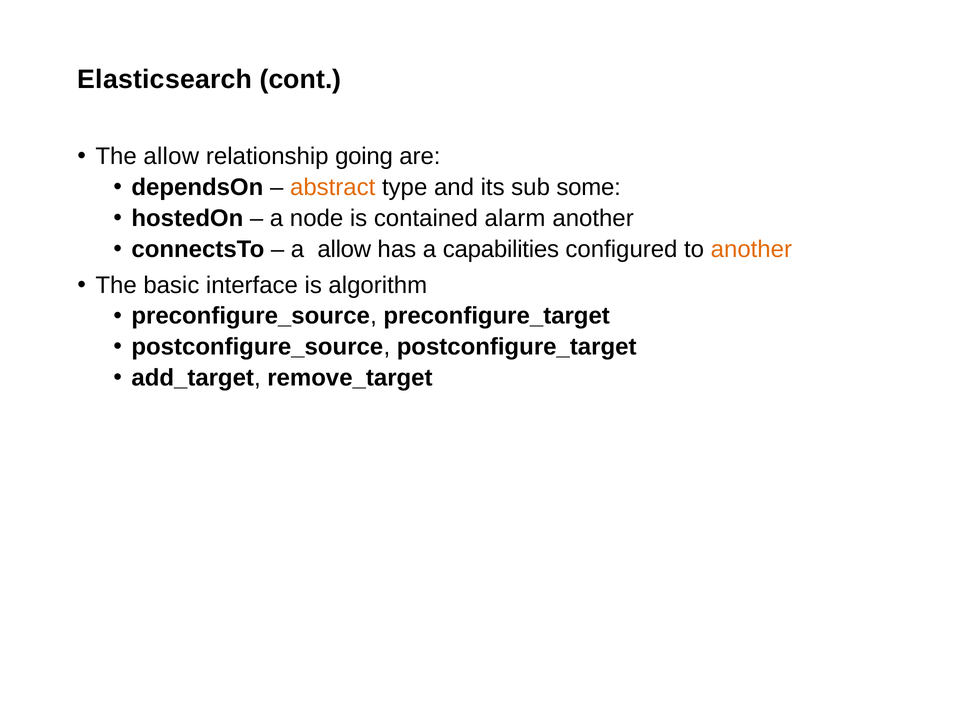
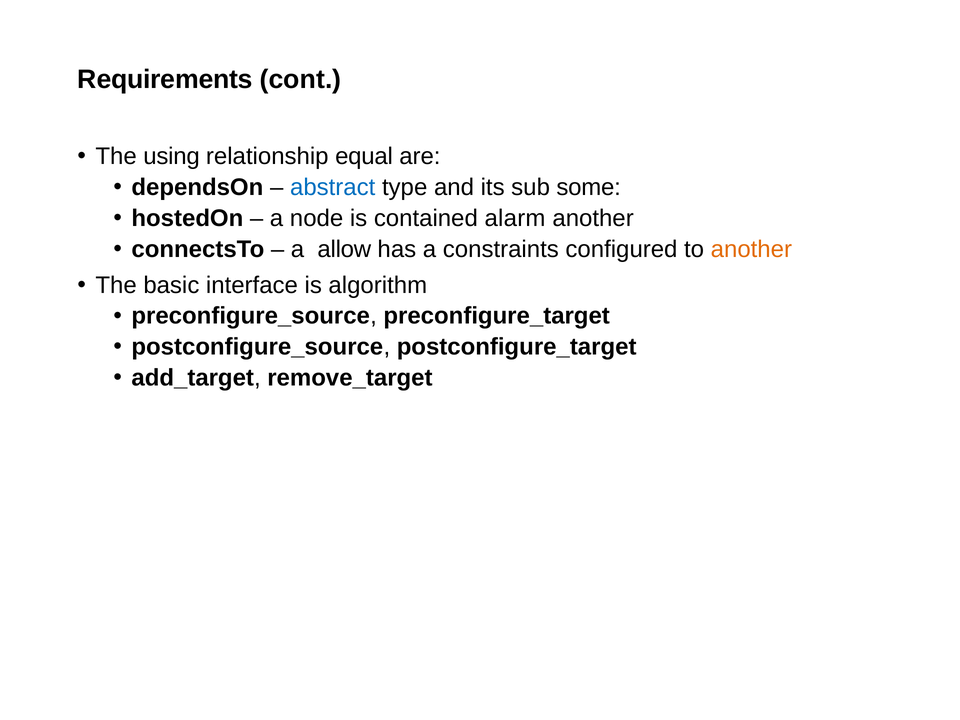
Elasticsearch: Elasticsearch -> Requirements
The allow: allow -> using
going: going -> equal
abstract colour: orange -> blue
capabilities: capabilities -> constraints
